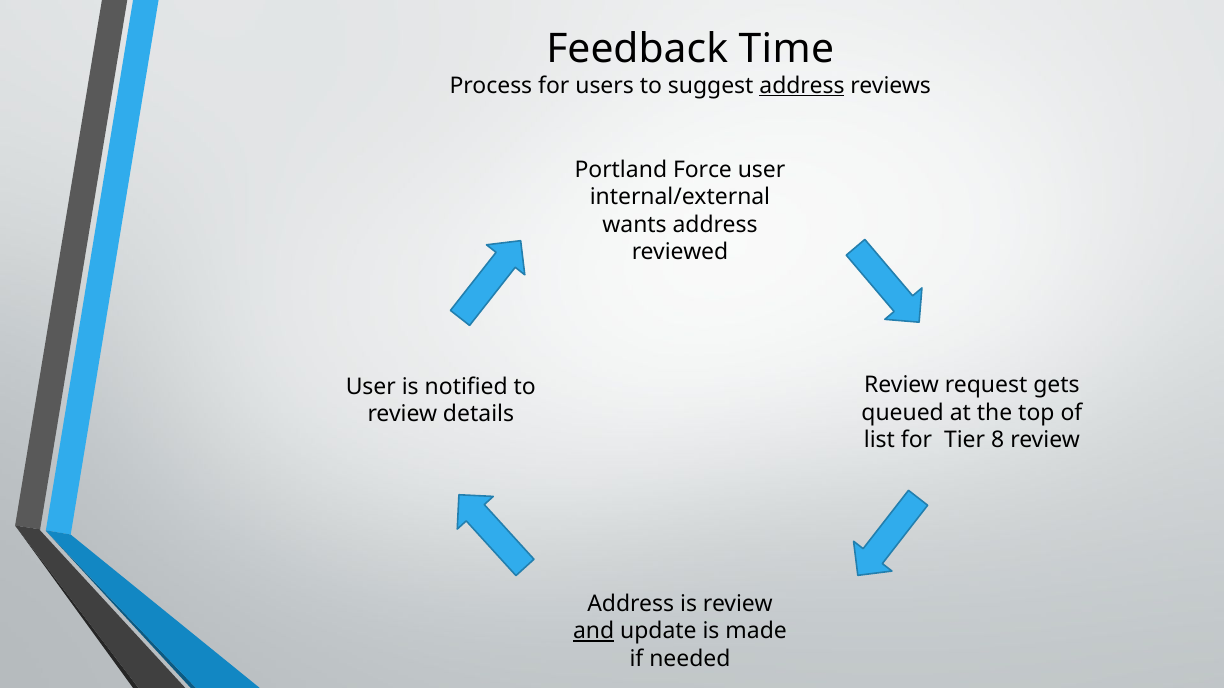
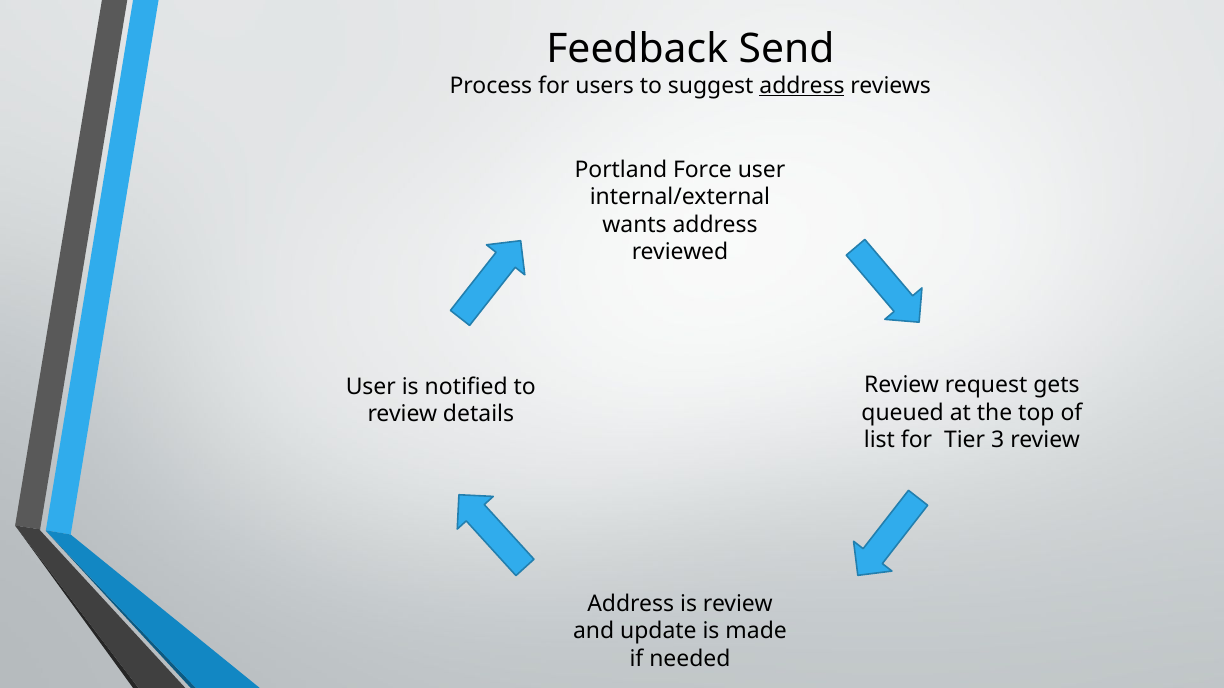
Time: Time -> Send
8: 8 -> 3
and underline: present -> none
